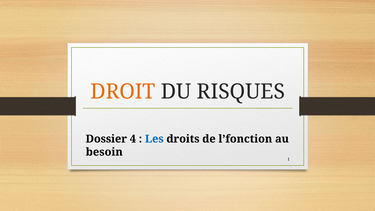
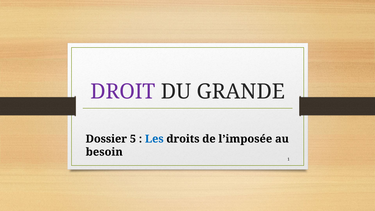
DROIT colour: orange -> purple
RISQUES: RISQUES -> GRANDE
4: 4 -> 5
l’fonction: l’fonction -> l’imposée
